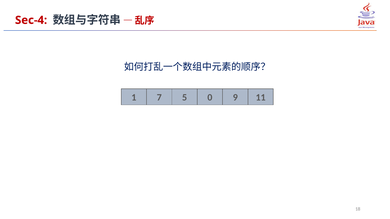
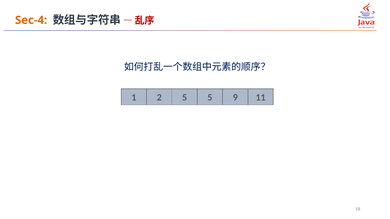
Sec-4 colour: red -> orange
7: 7 -> 2
5 0: 0 -> 5
